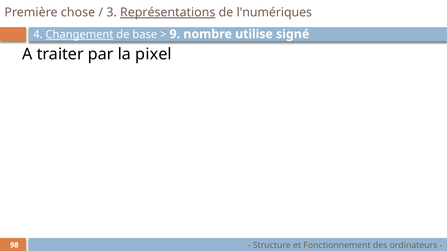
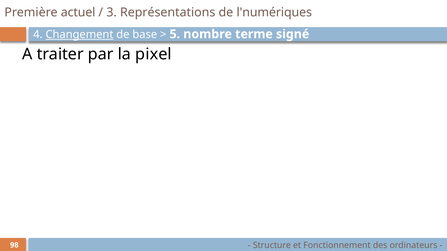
chose: chose -> actuel
Représentations underline: present -> none
9: 9 -> 5
utilise: utilise -> terme
